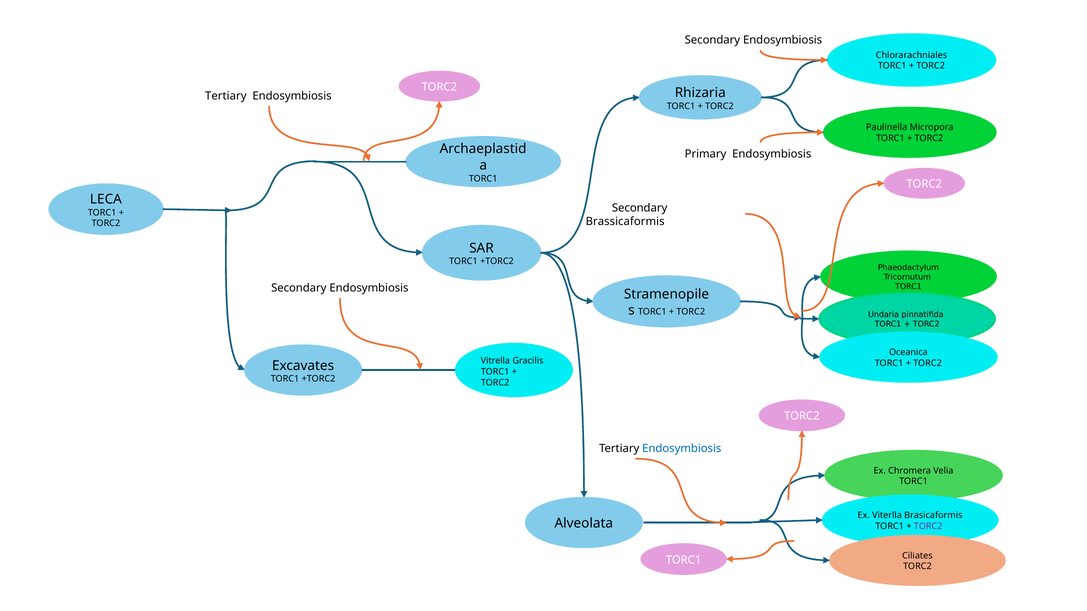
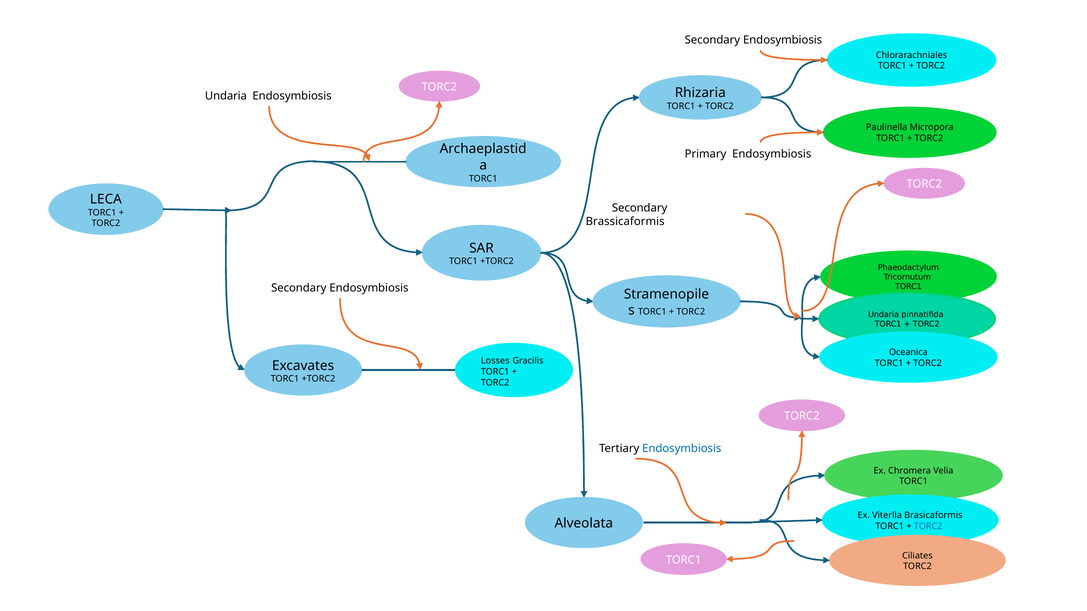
Tertiary at (226, 96): Tertiary -> Undaria
Vitrella: Vitrella -> Losses
TORC2 at (928, 526) colour: purple -> blue
